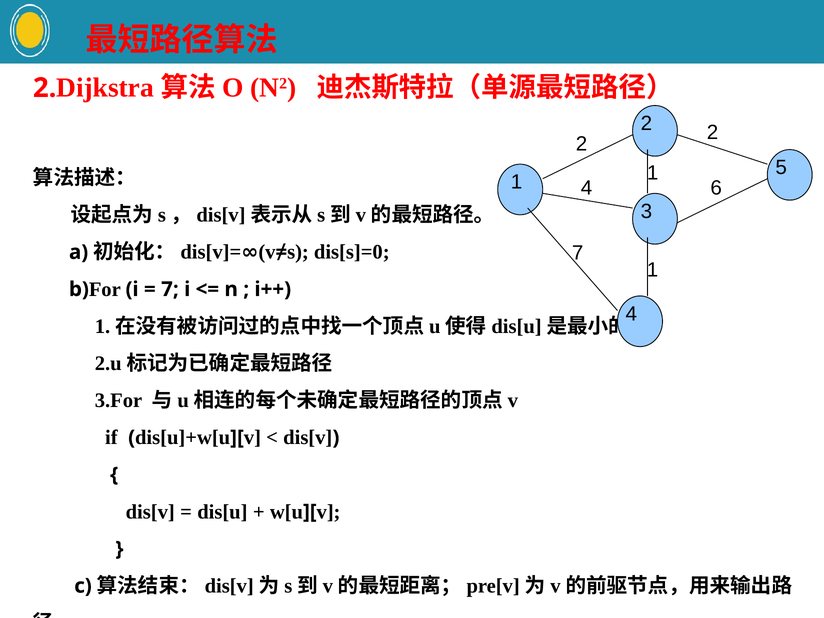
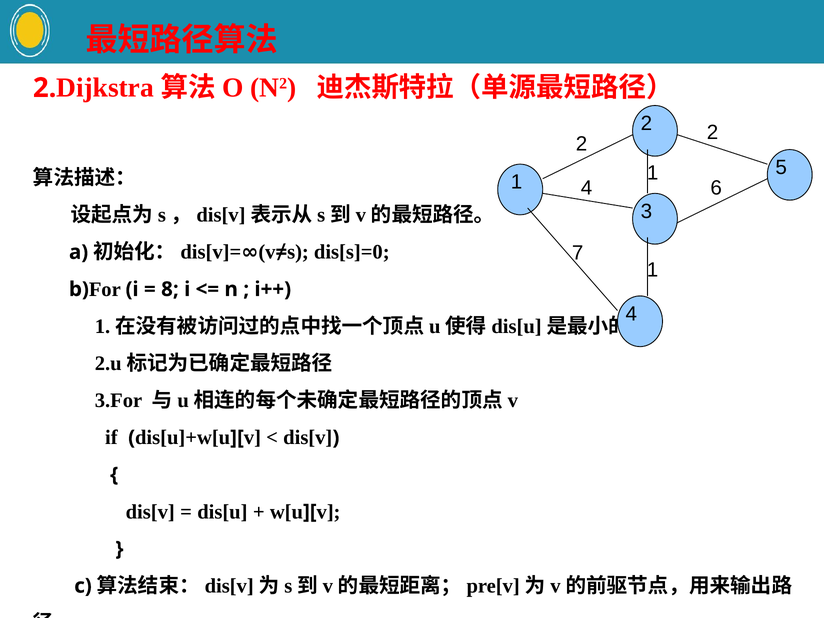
7 at (170, 289): 7 -> 8
